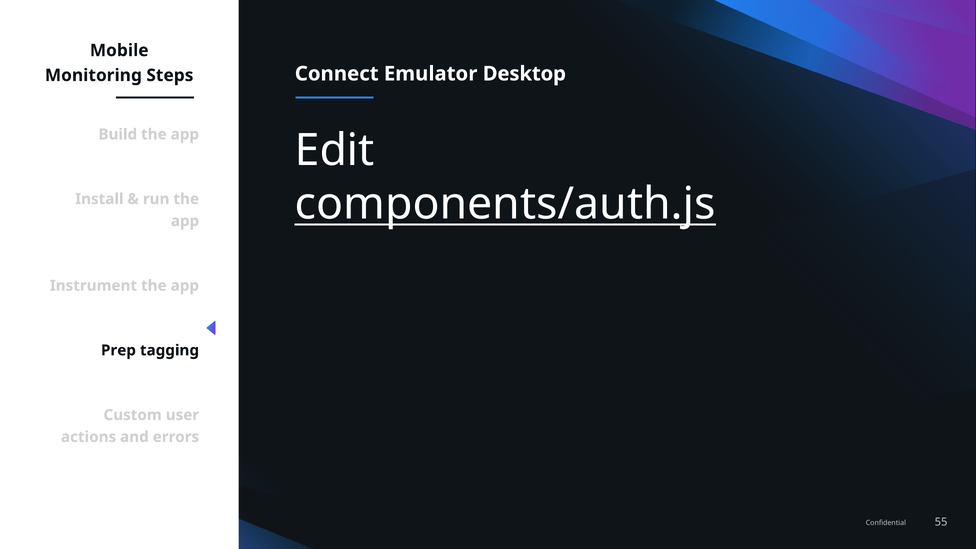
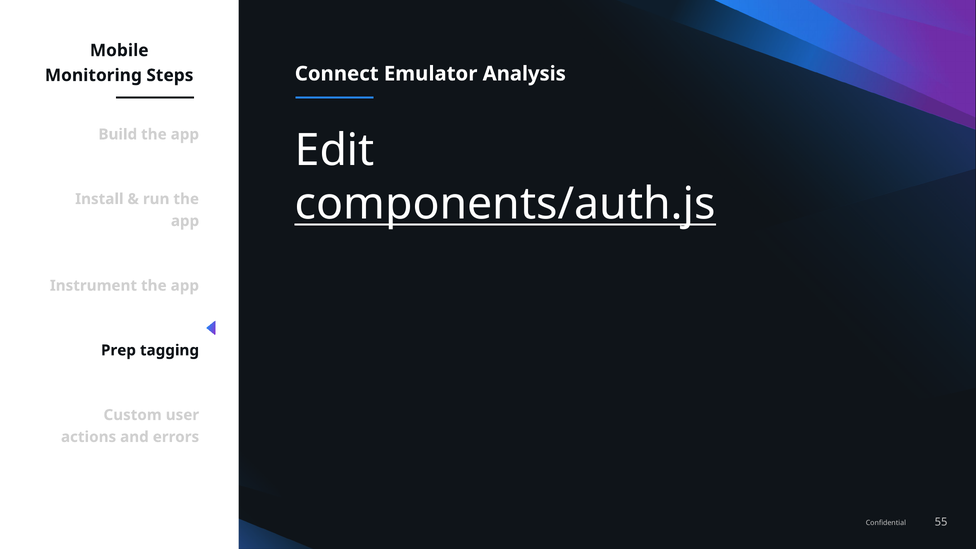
Desktop: Desktop -> Analysis
